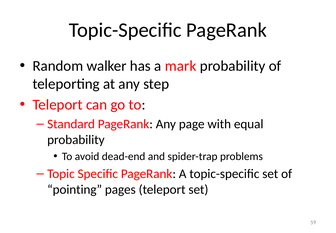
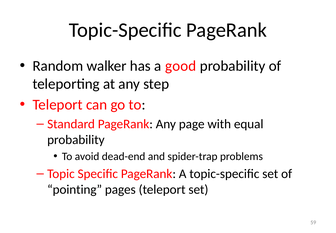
mark: mark -> good
